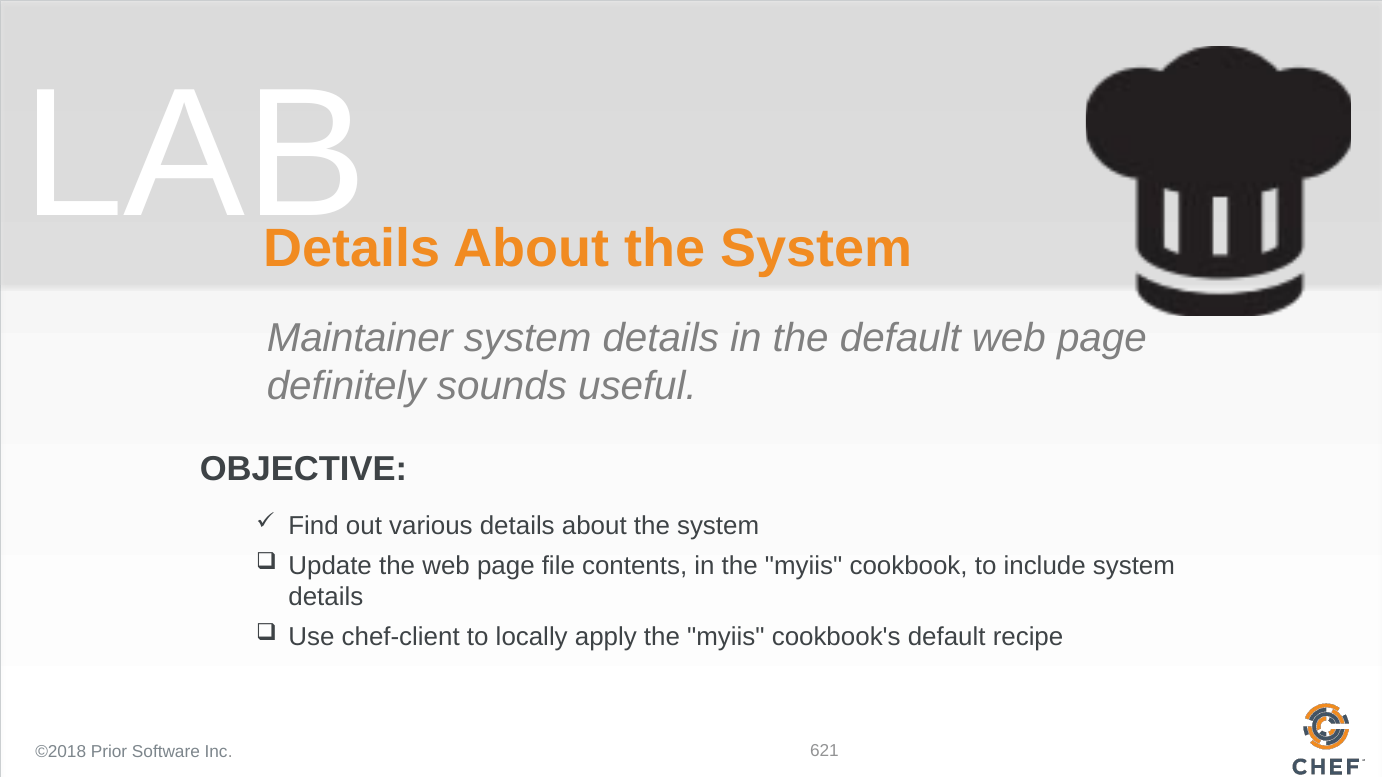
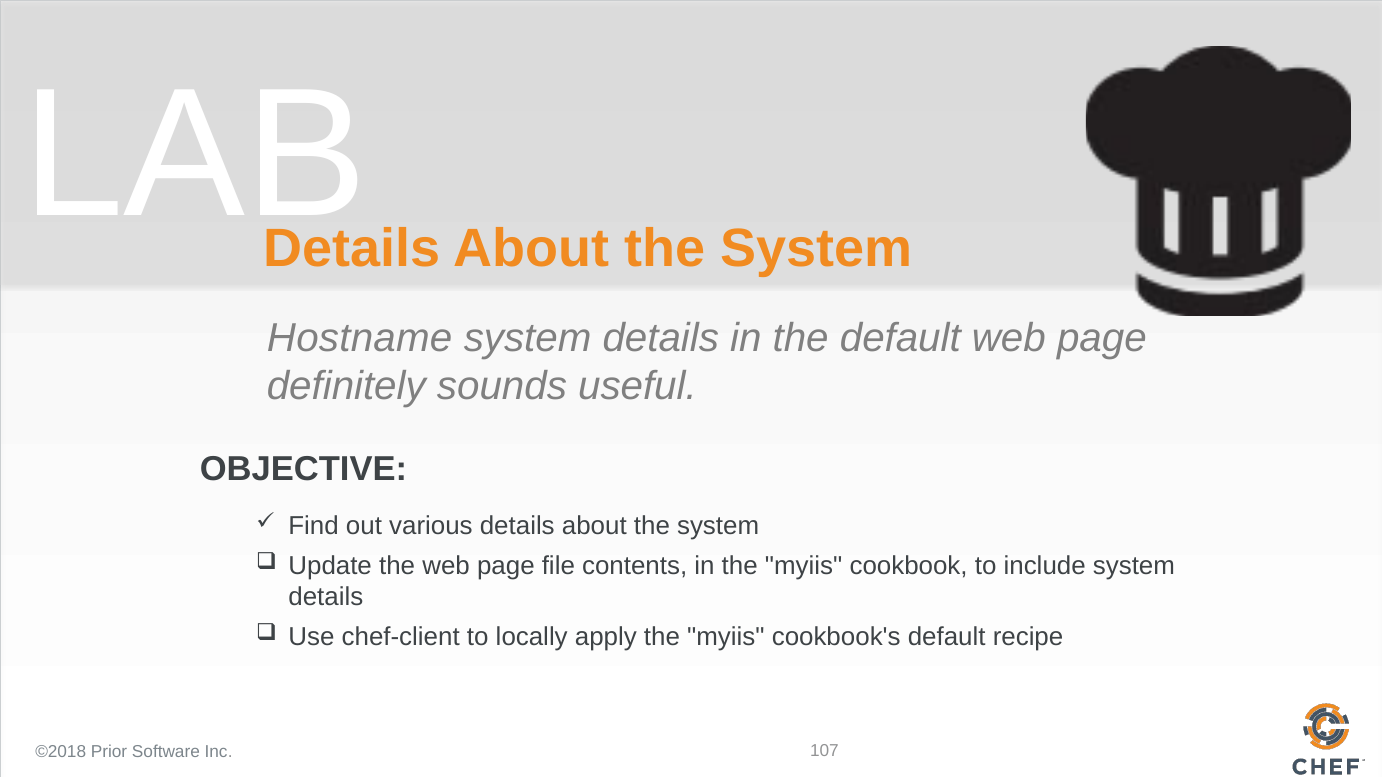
Maintainer: Maintainer -> Hostname
621: 621 -> 107
